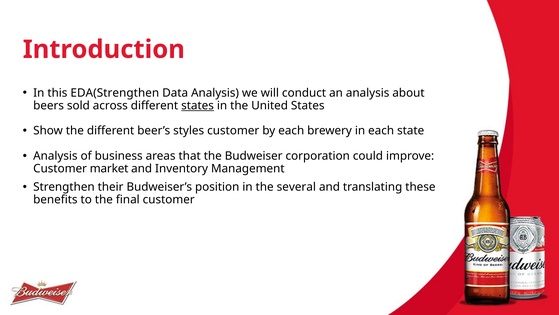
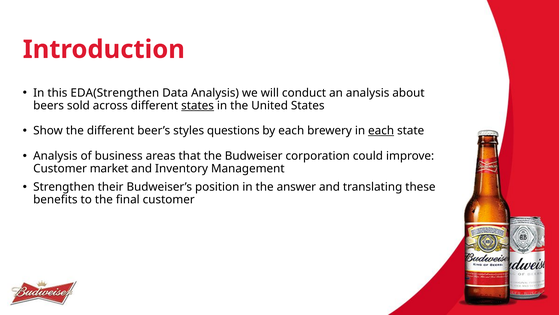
styles customer: customer -> questions
each at (381, 131) underline: none -> present
several: several -> answer
